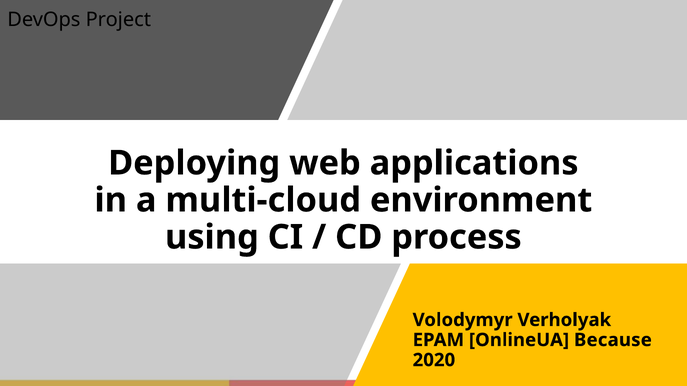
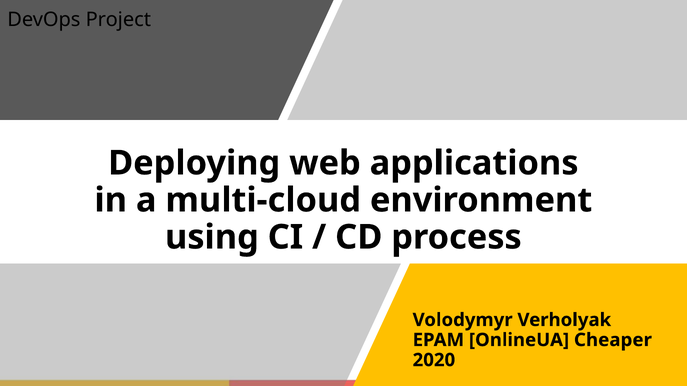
Because: Because -> Cheaper
